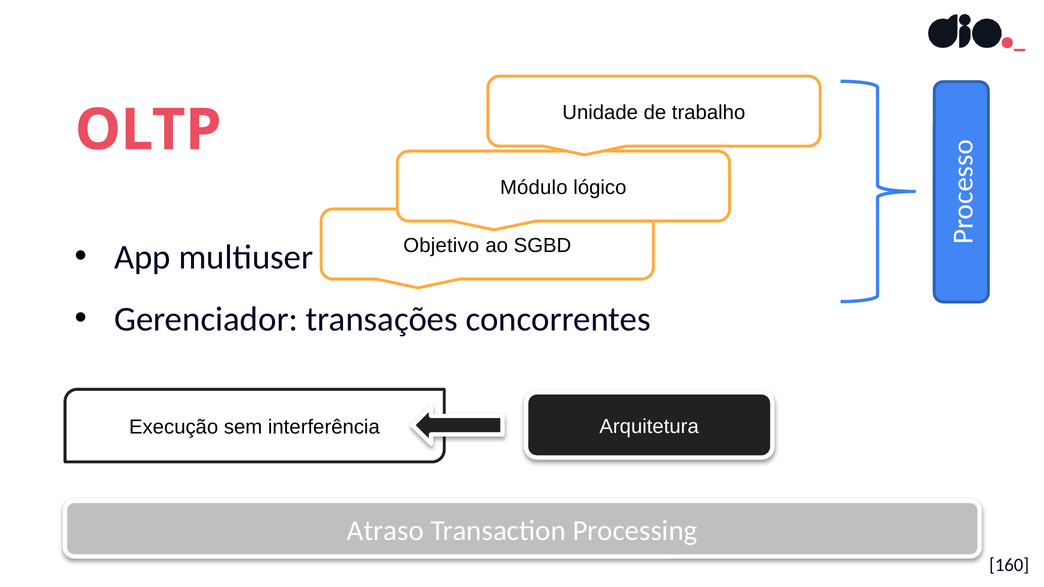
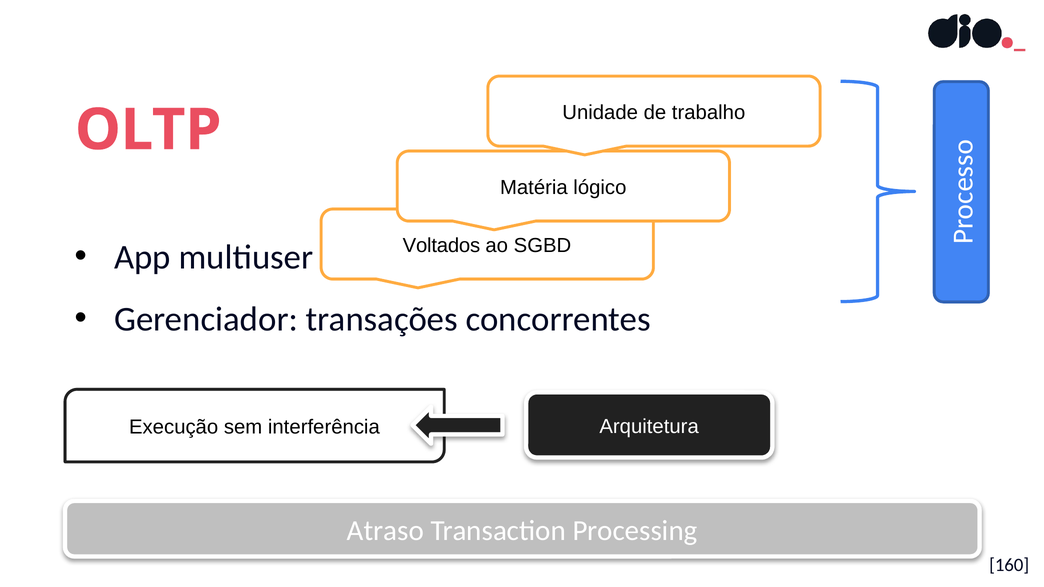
Módulo: Módulo -> Matéria
Objetivo: Objetivo -> Voltados
